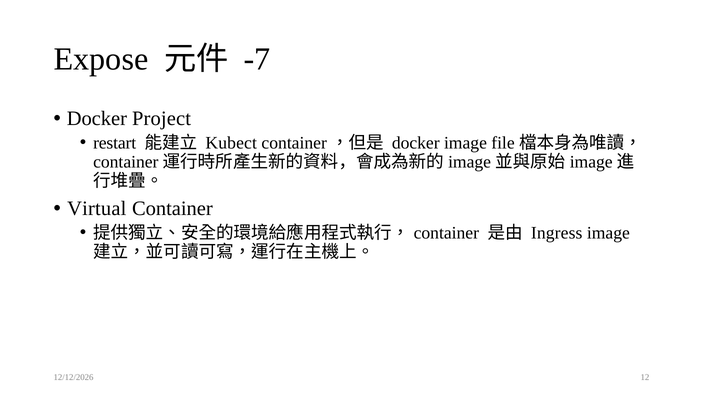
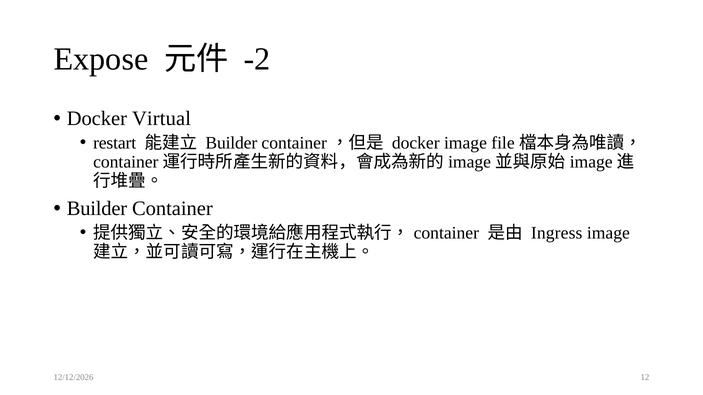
-7: -7 -> -2
Project: Project -> Virtual
Kubect at (231, 143): Kubect -> Builder
Virtual at (97, 209): Virtual -> Builder
